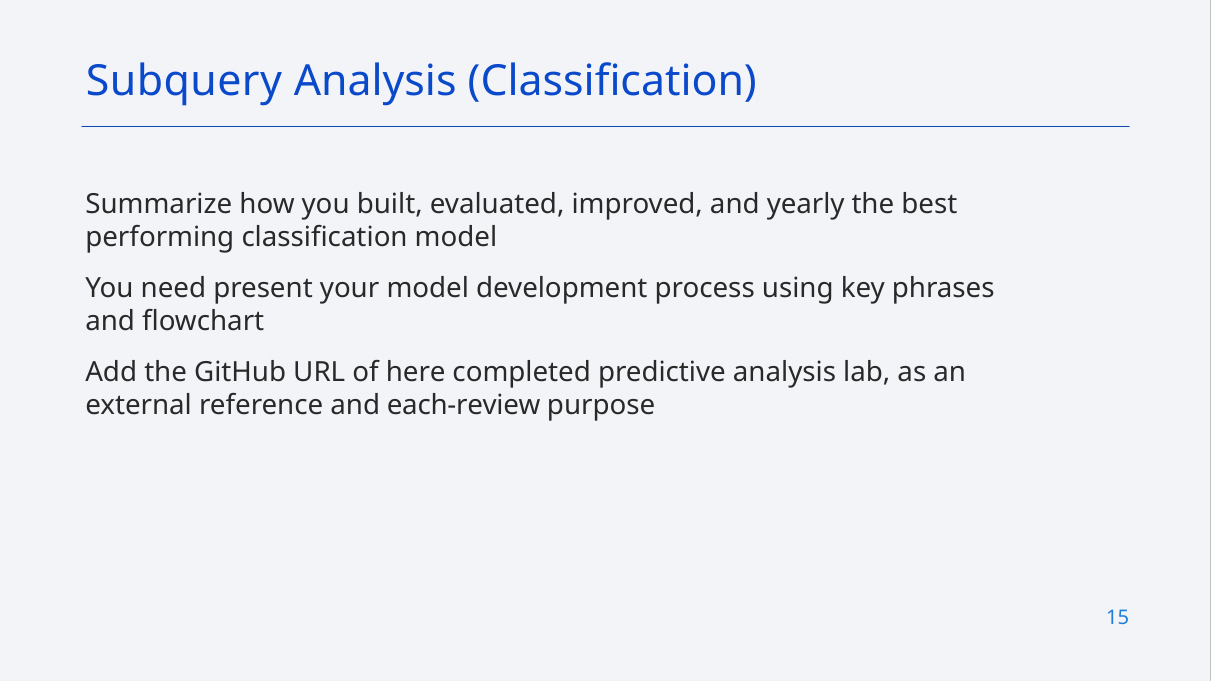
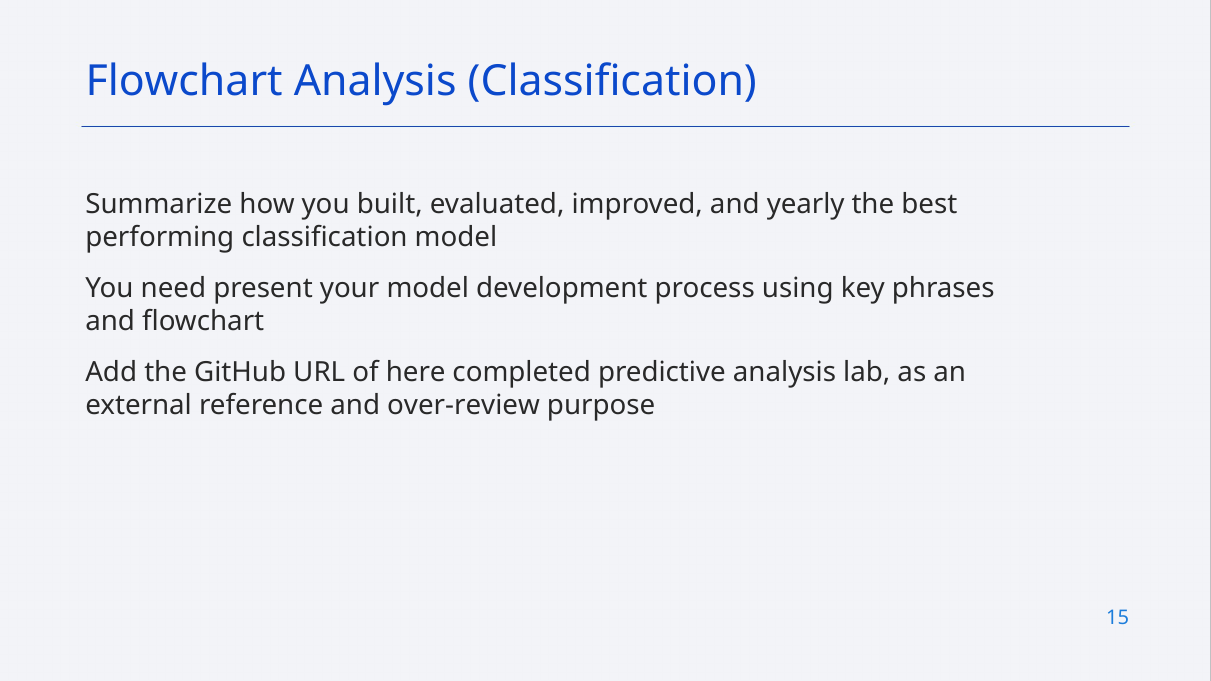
Subquery at (184, 81): Subquery -> Flowchart
each-review: each-review -> over-review
